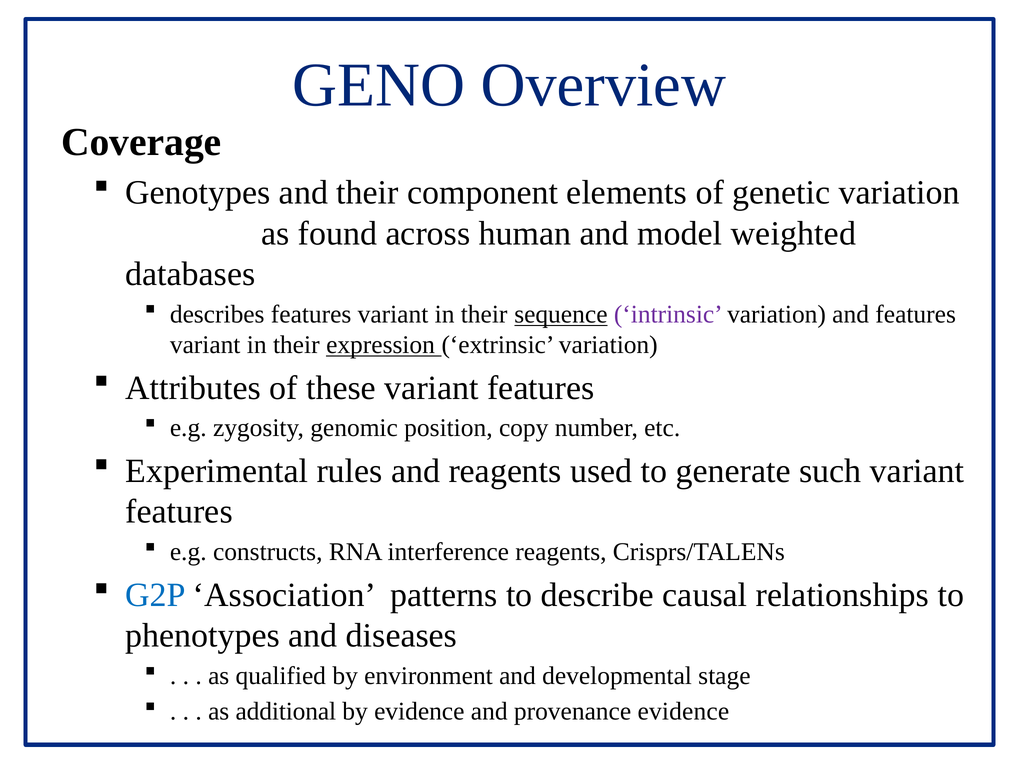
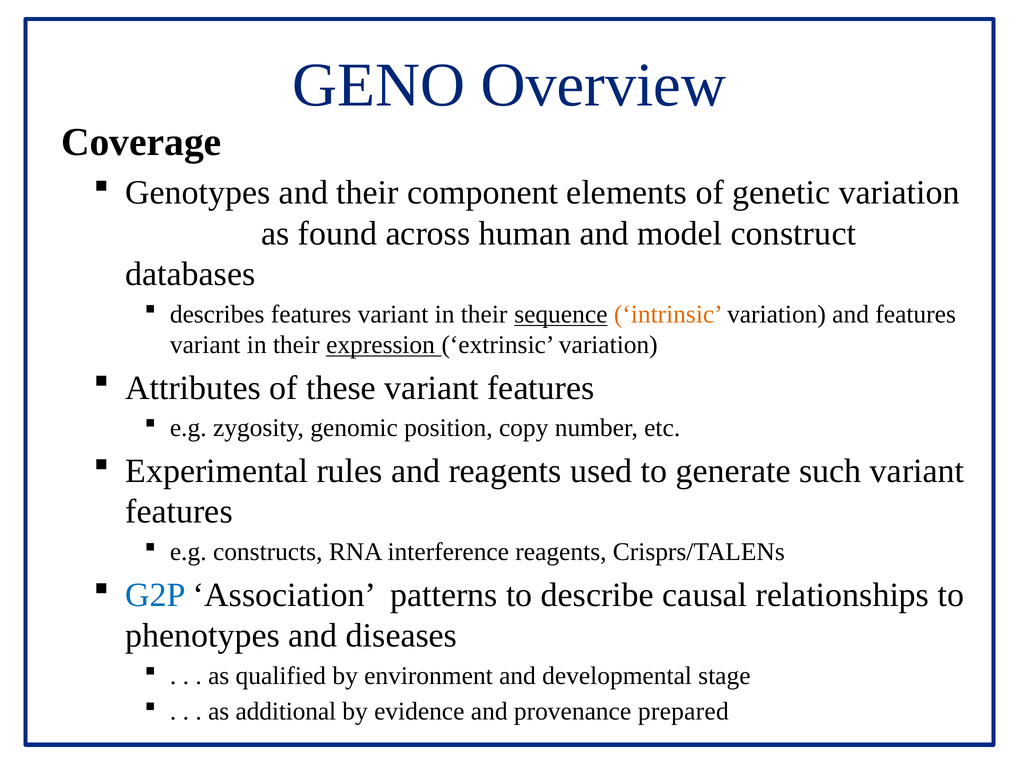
weighted: weighted -> construct
intrinsic colour: purple -> orange
provenance evidence: evidence -> prepared
